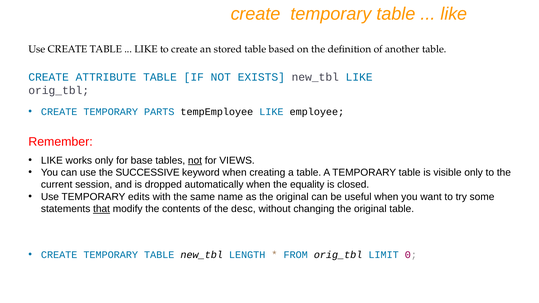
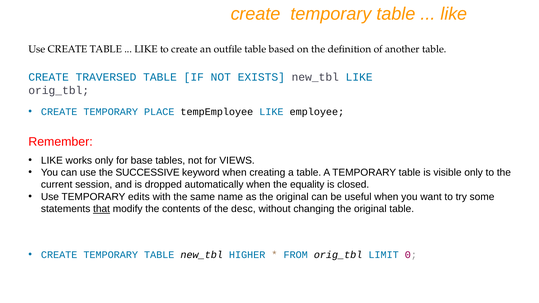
stored: stored -> outfile
ATTRIBUTE: ATTRIBUTE -> TRAVERSED
PARTS: PARTS -> PLACE
not at (195, 160) underline: present -> none
LENGTH: LENGTH -> HIGHER
